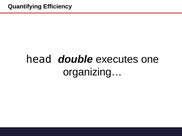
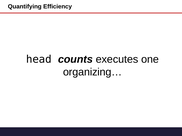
double: double -> counts
